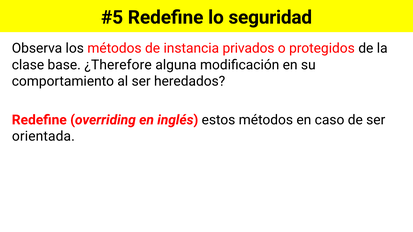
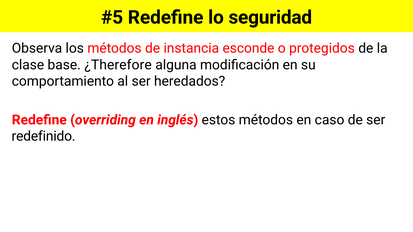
privados: privados -> esconde
orientada: orientada -> redefinido
